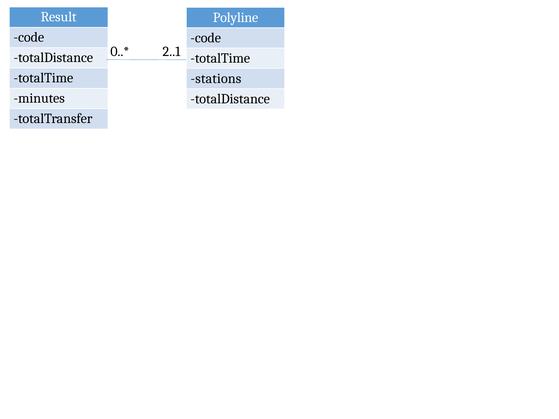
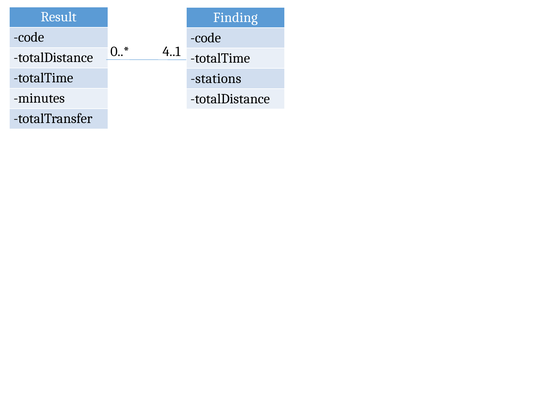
Polyline: Polyline -> Finding
2..1: 2..1 -> 4..1
